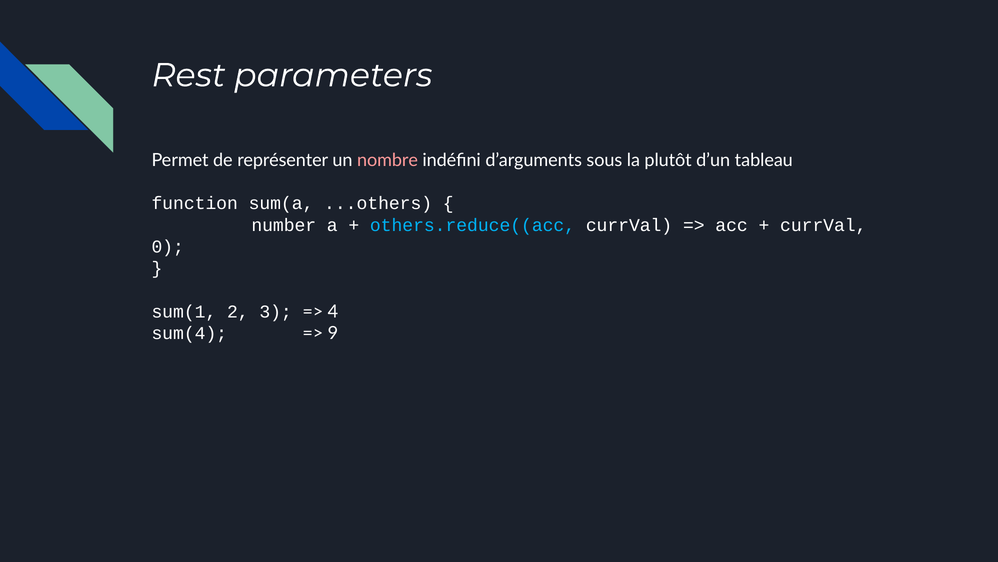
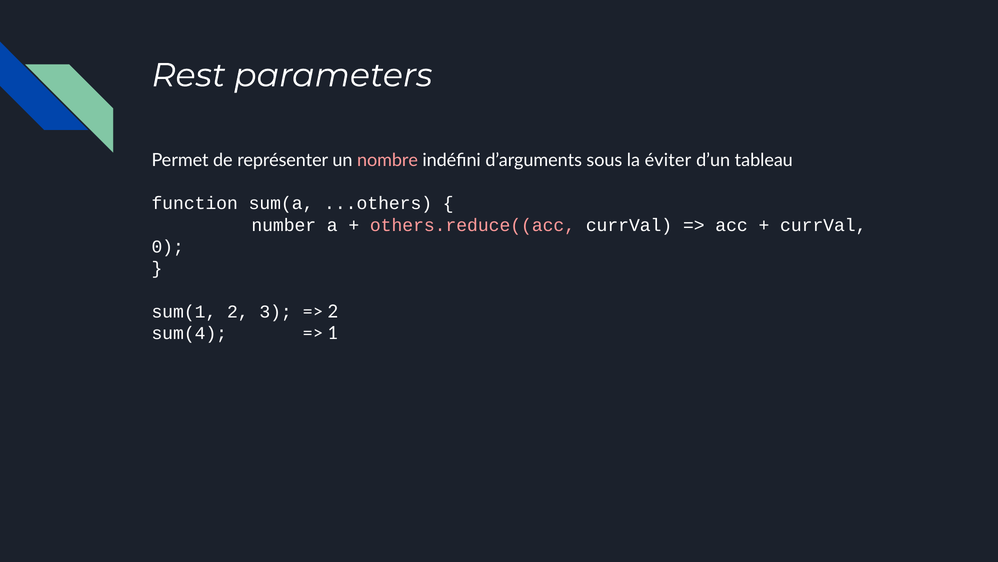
plutôt: plutôt -> éviter
others.reduce((acc colour: light blue -> pink
4 at (333, 311): 4 -> 2
9: 9 -> 1
